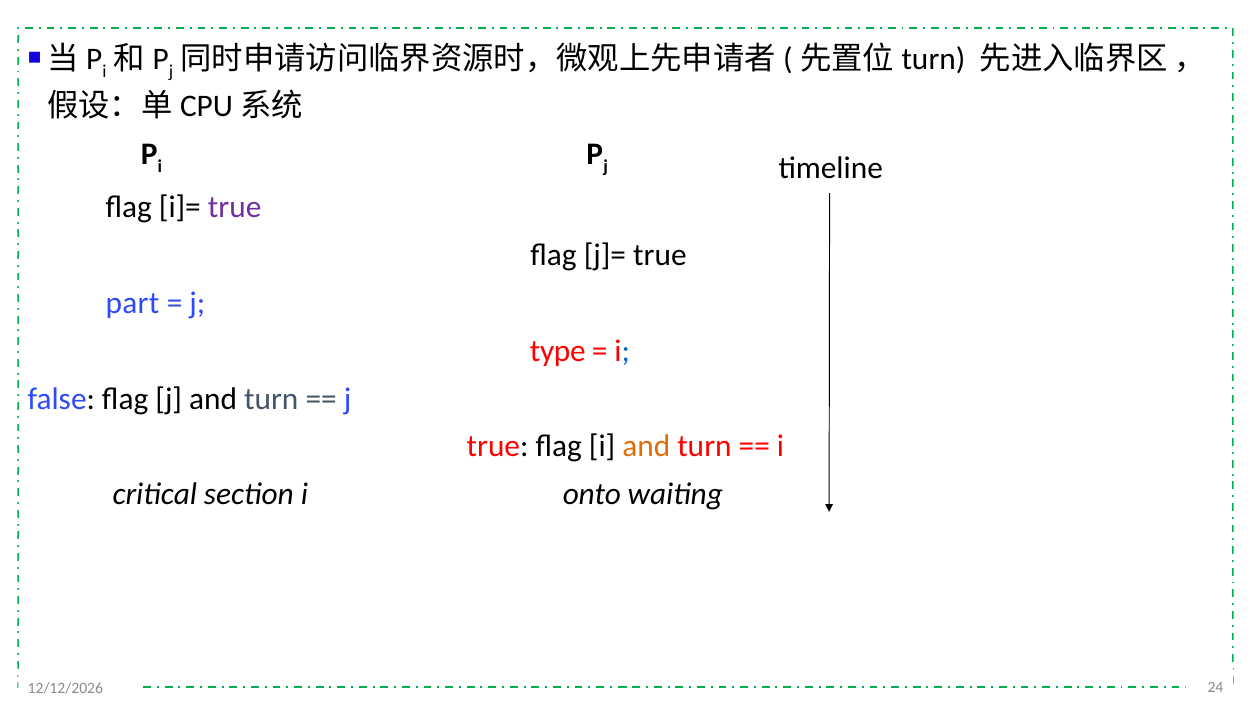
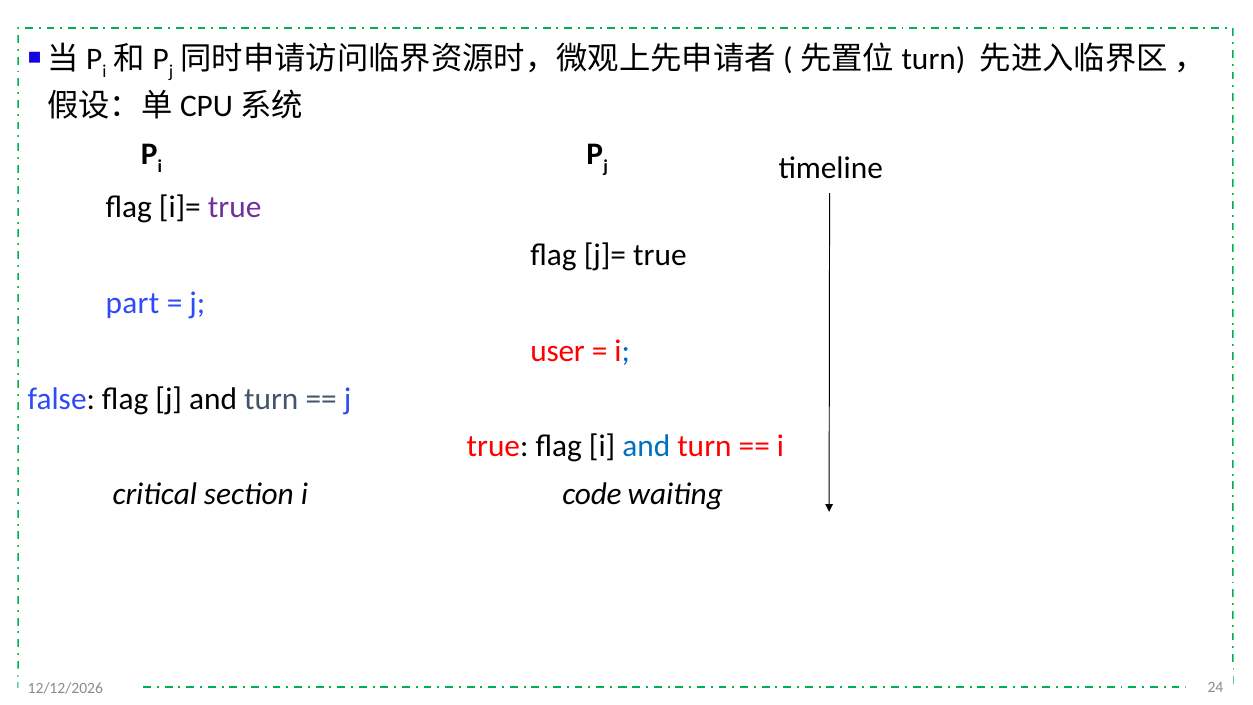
type: type -> user
and at (646, 446) colour: orange -> blue
onto: onto -> code
